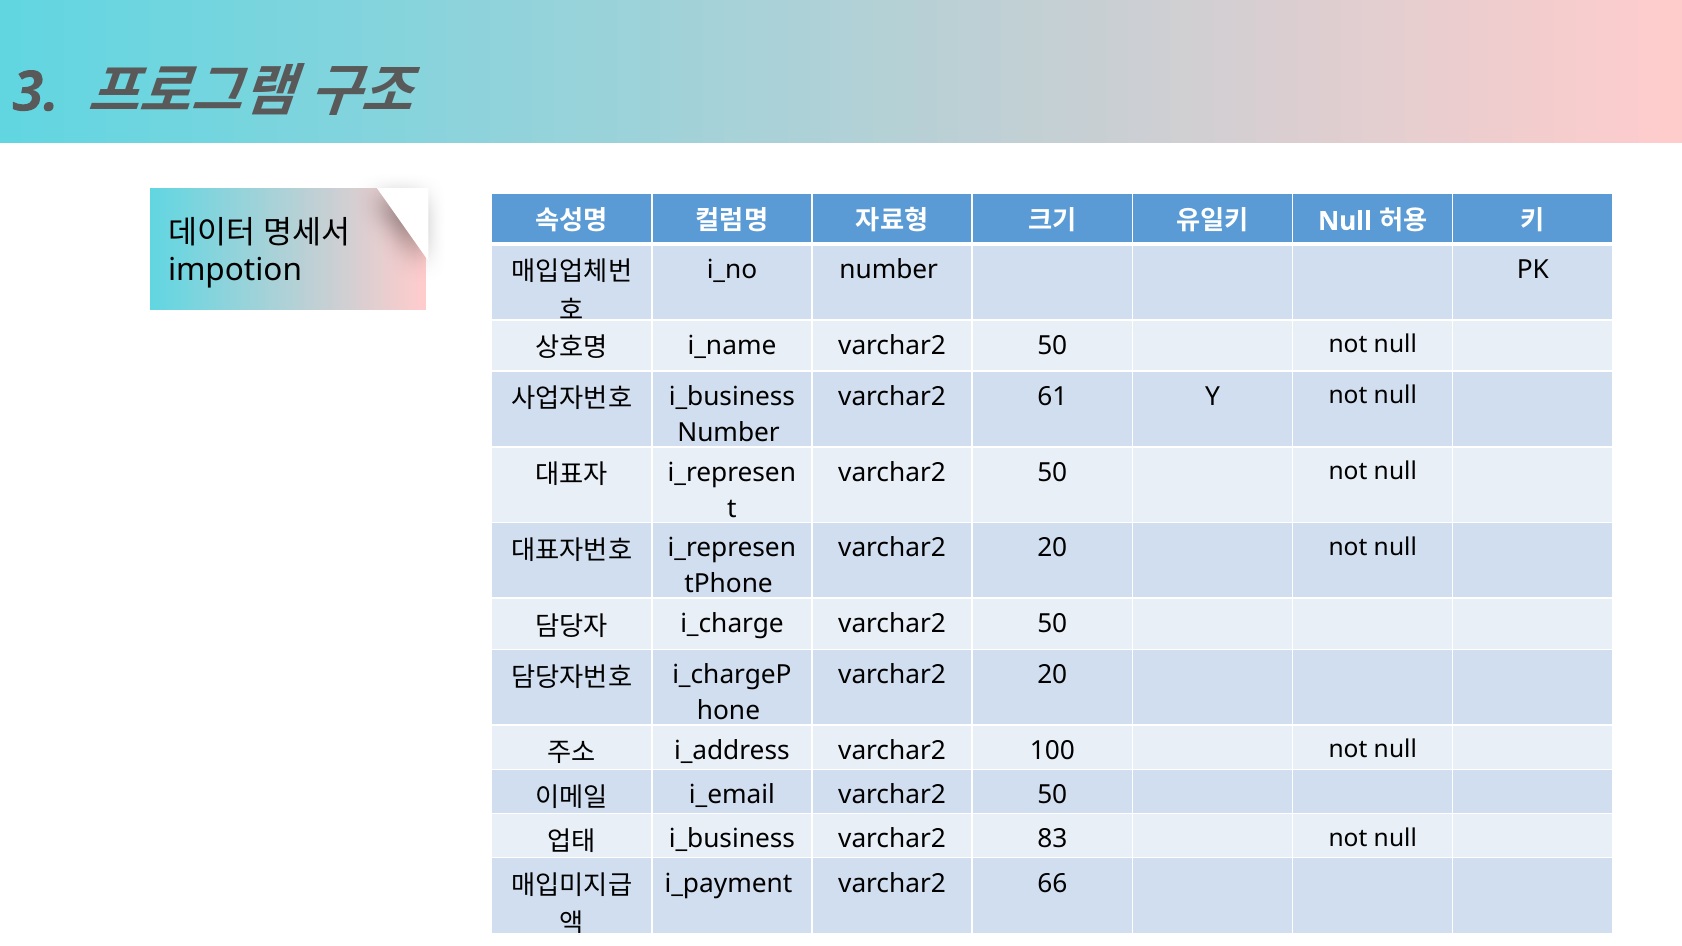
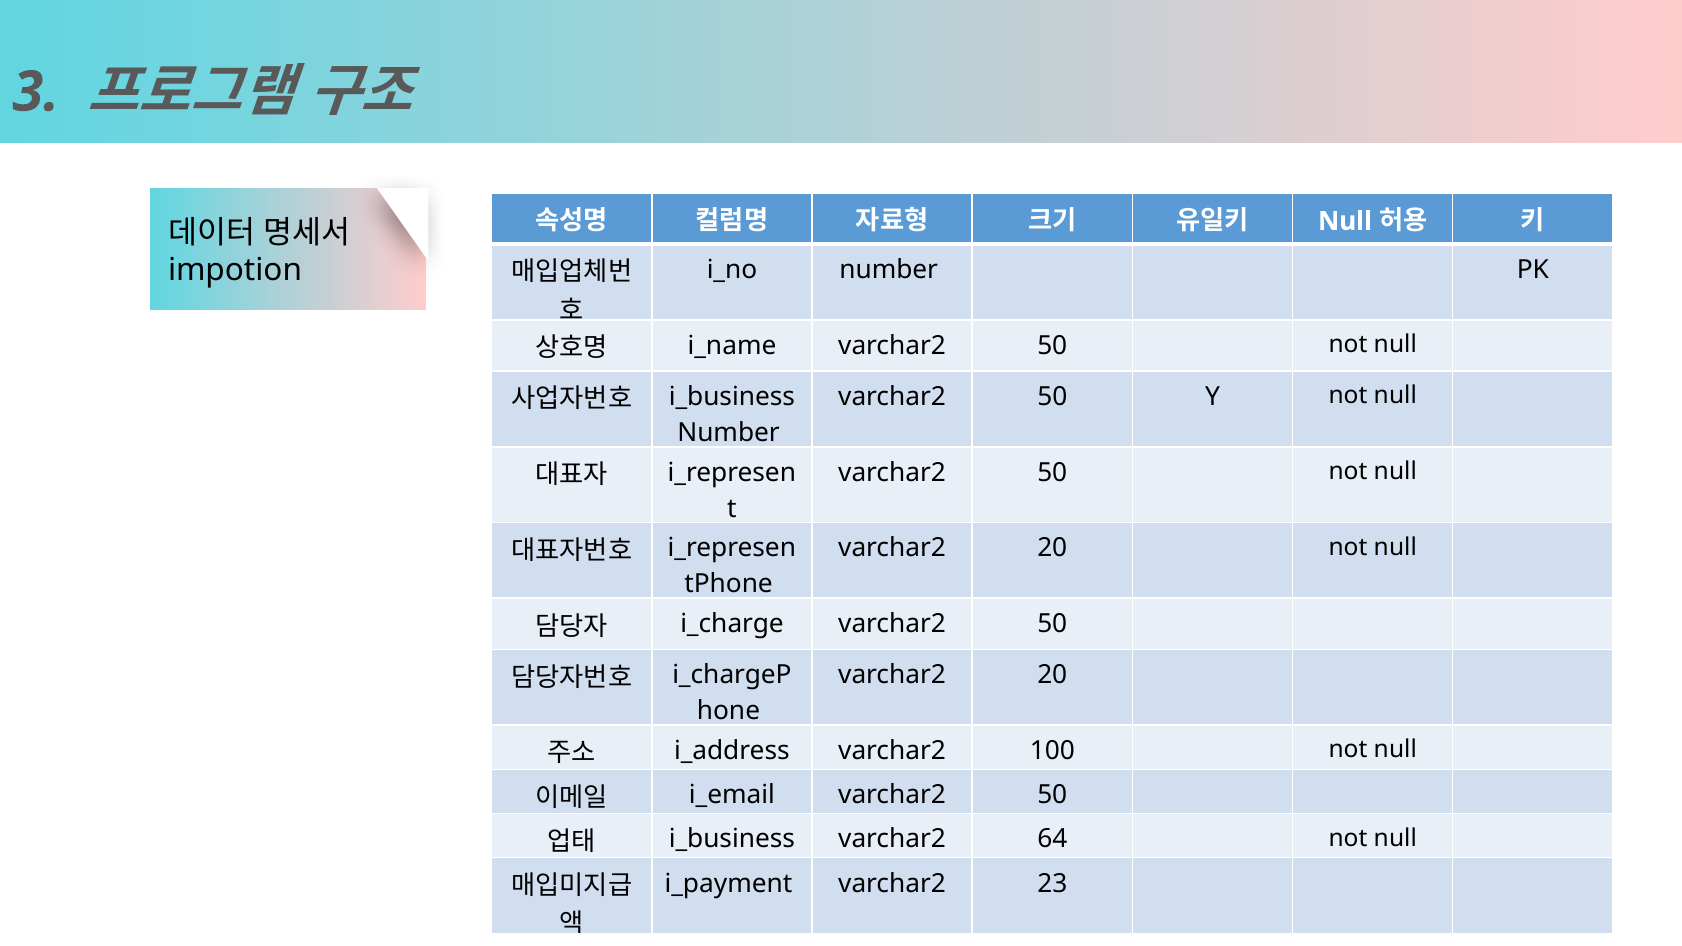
61 at (1052, 397): 61 -> 50
83: 83 -> 64
66: 66 -> 23
